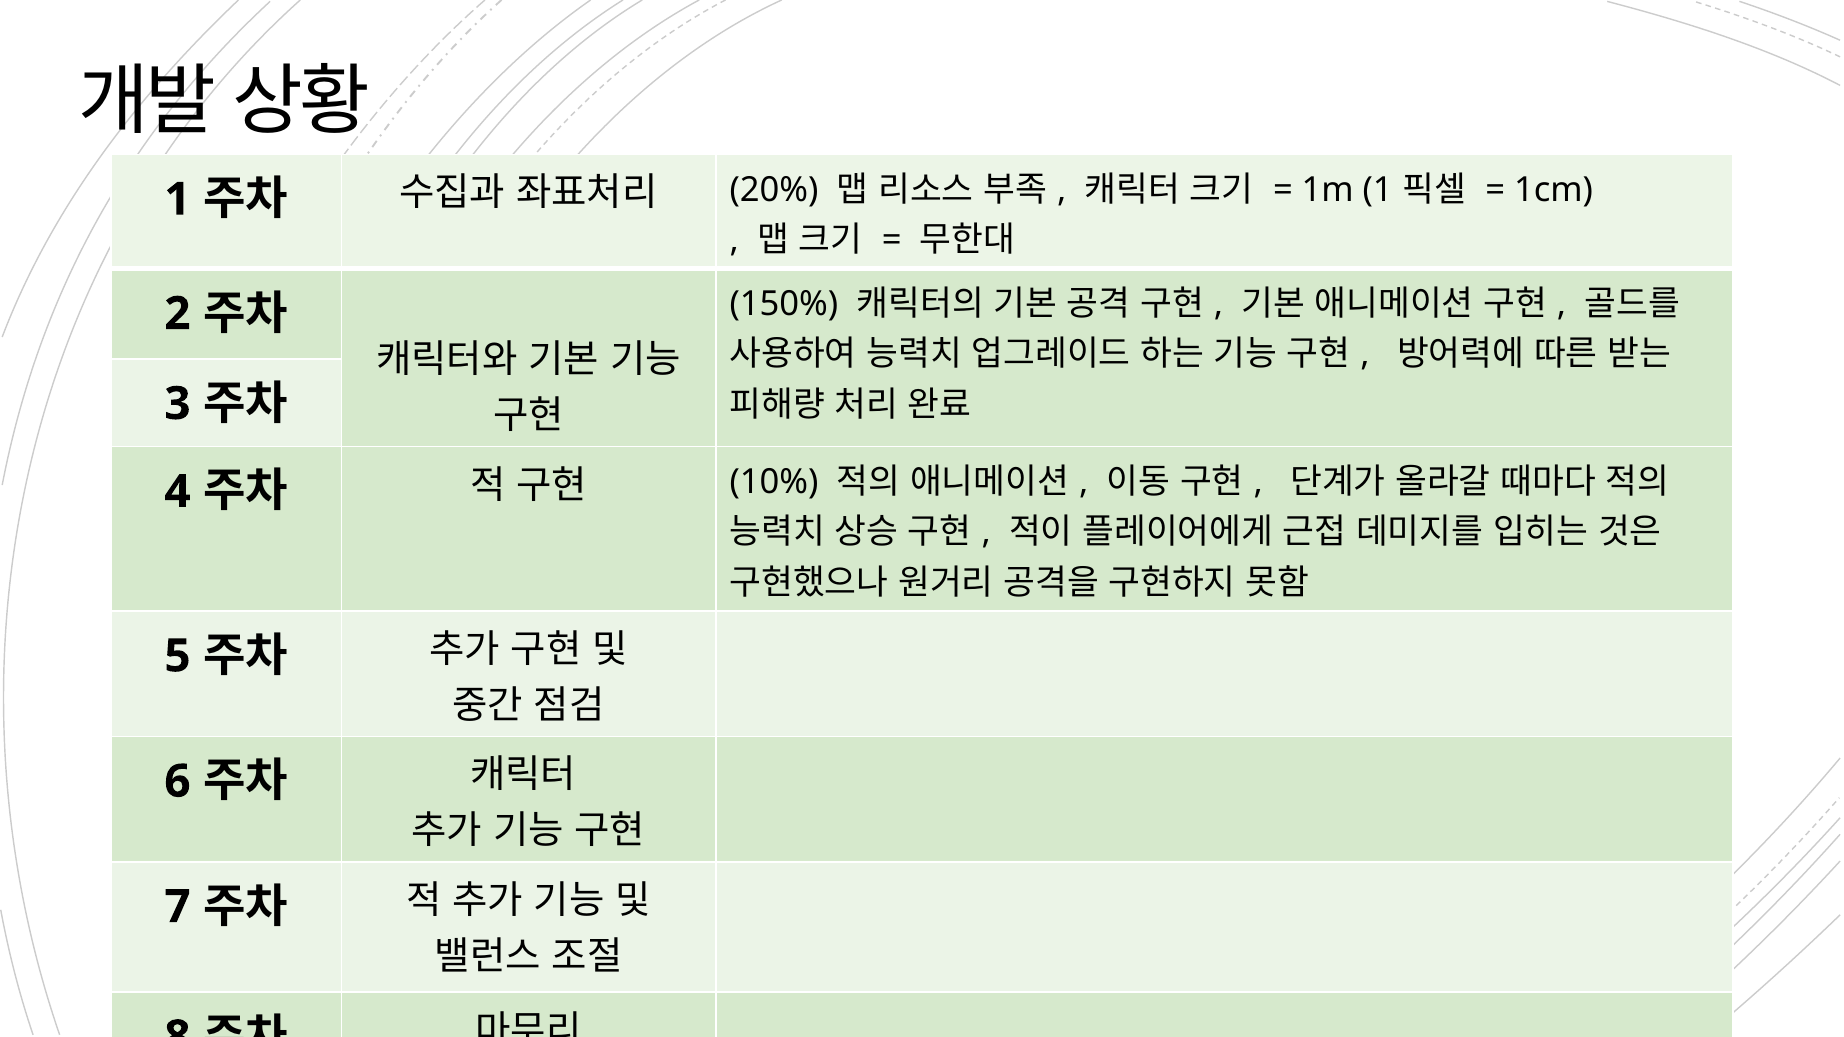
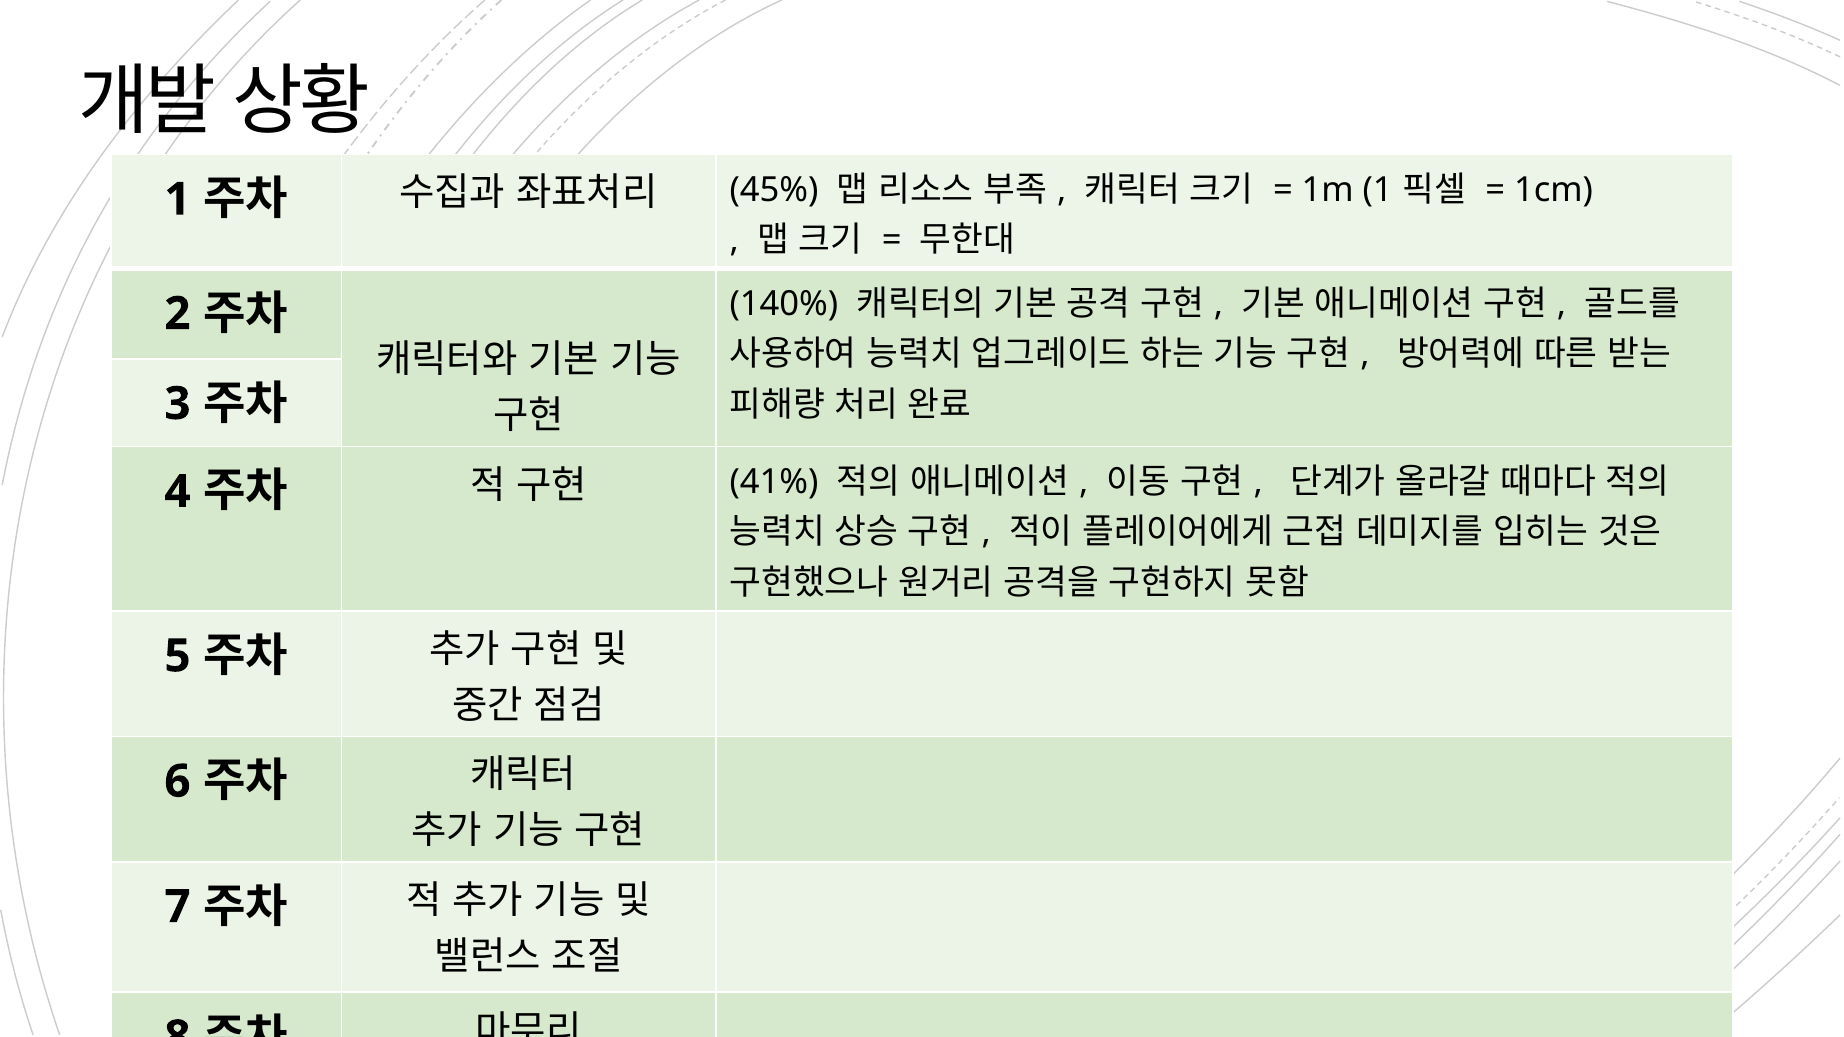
20%: 20% -> 45%
150%: 150% -> 140%
10%: 10% -> 41%
